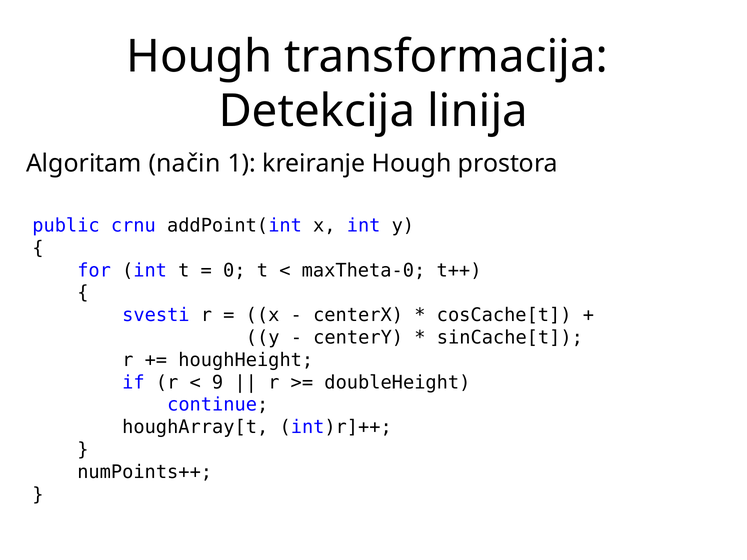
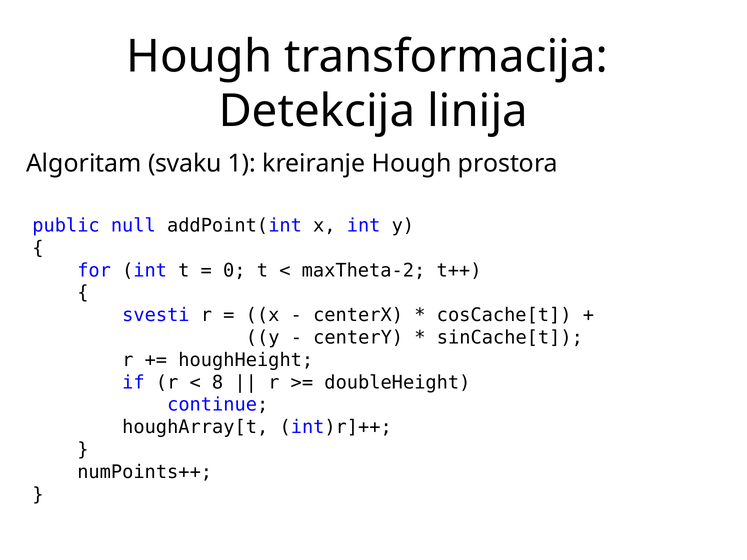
način: način -> svaku
crnu: crnu -> null
maxTheta-0: maxTheta-0 -> maxTheta-2
9: 9 -> 8
